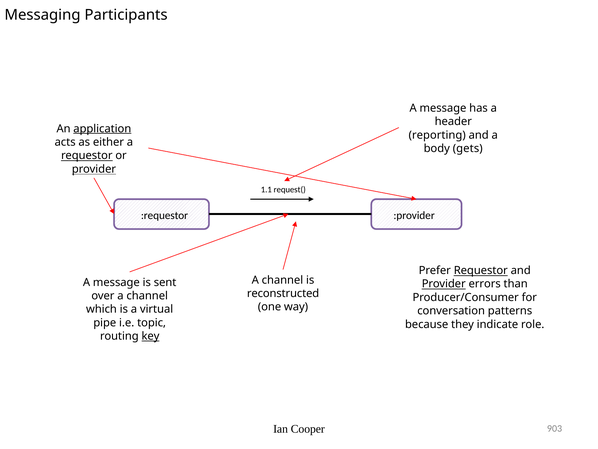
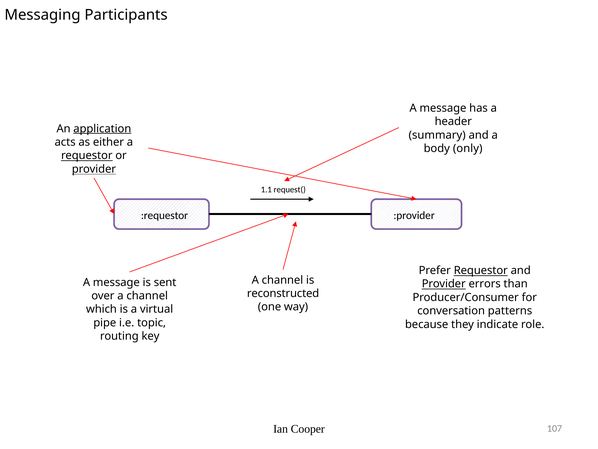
reporting: reporting -> summary
gets: gets -> only
key underline: present -> none
903: 903 -> 107
